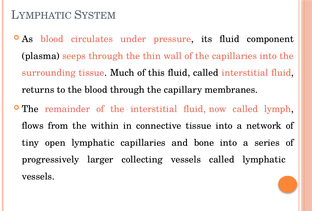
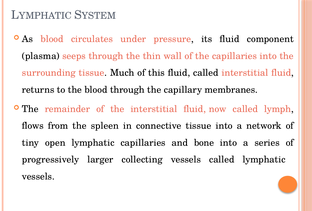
within: within -> spleen
